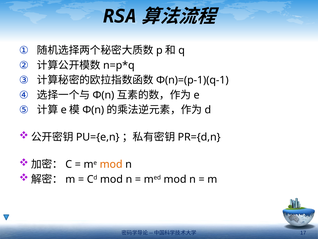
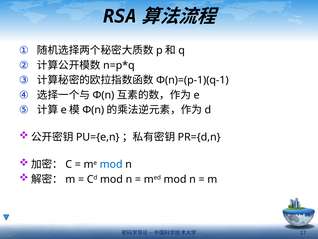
mod at (111, 164) colour: orange -> blue
